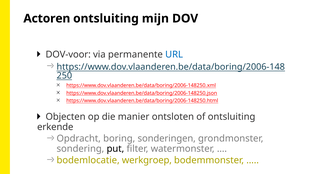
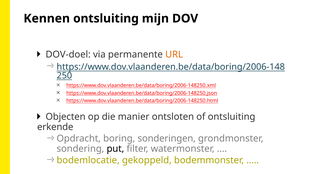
Actoren: Actoren -> Kennen
DOV-voor: DOV-voor -> DOV-doel
URL colour: blue -> orange
werkgroep: werkgroep -> gekoppeld
